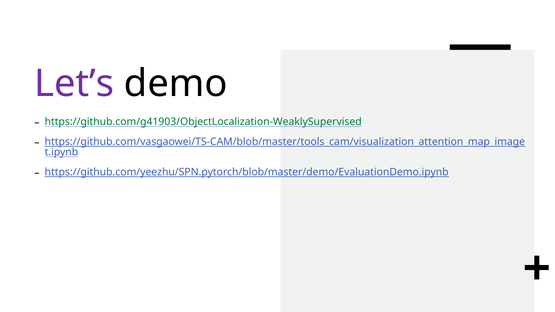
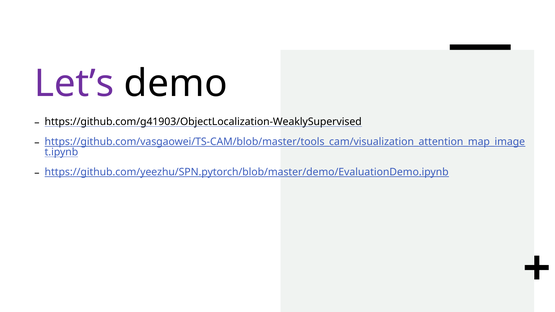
https://github.com/g41903/ObjectLocalization-WeaklySupervised colour: green -> black
